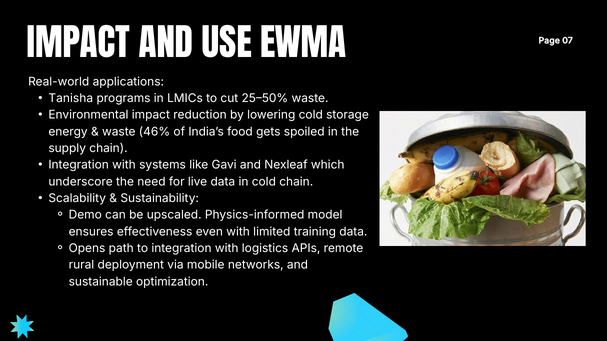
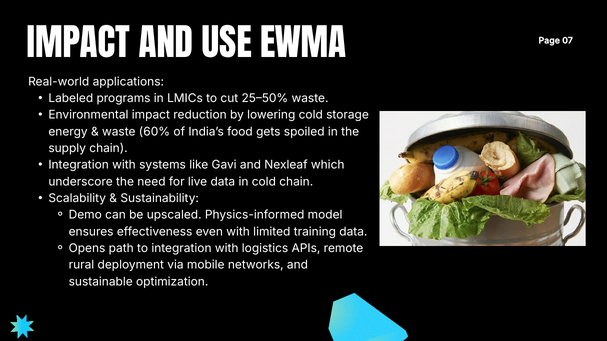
Tanisha: Tanisha -> Labeled
46%: 46% -> 60%
